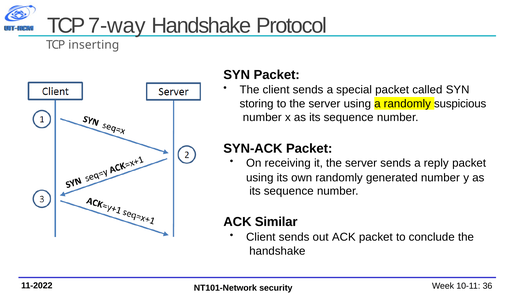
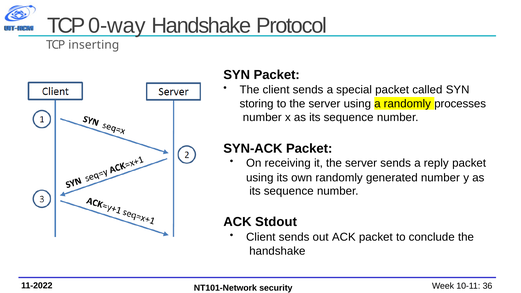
7-way: 7-way -> 0-way
suspicious: suspicious -> processes
Similar: Similar -> Stdout
